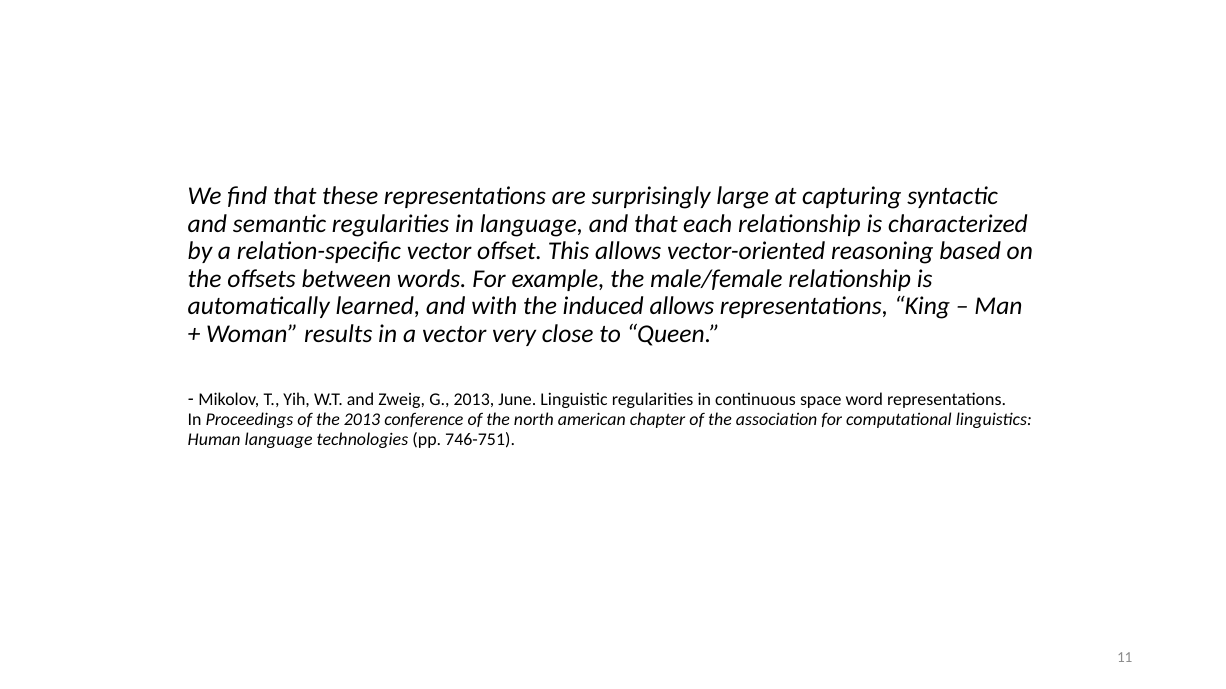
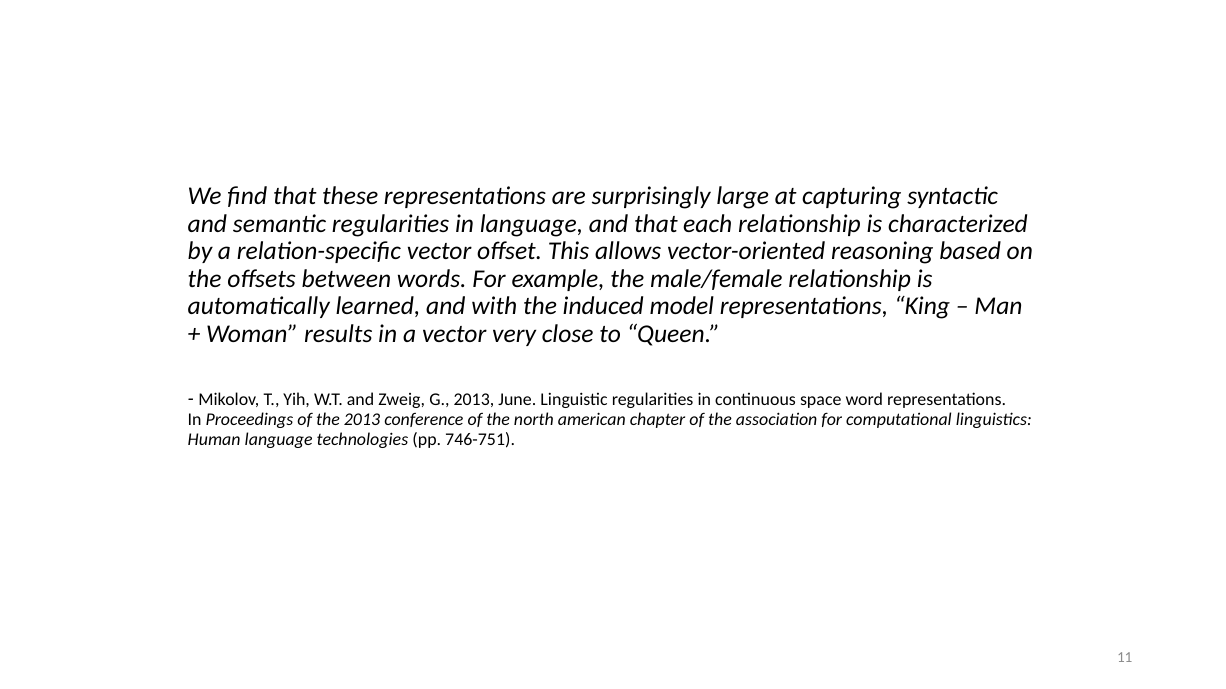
induced allows: allows -> model
